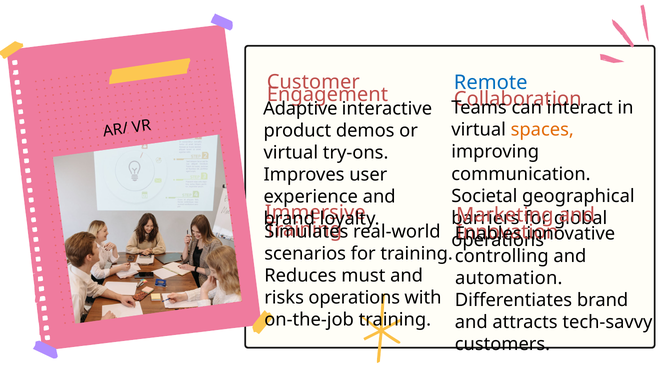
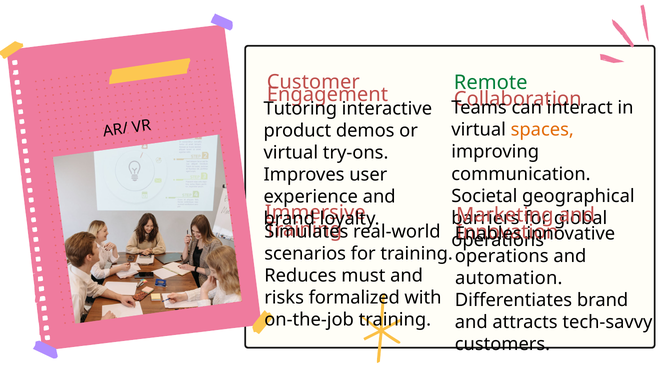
Remote colour: blue -> green
Adaptive: Adaptive -> Tutoring
controlling at (502, 256): controlling -> operations
risks operations: operations -> formalized
